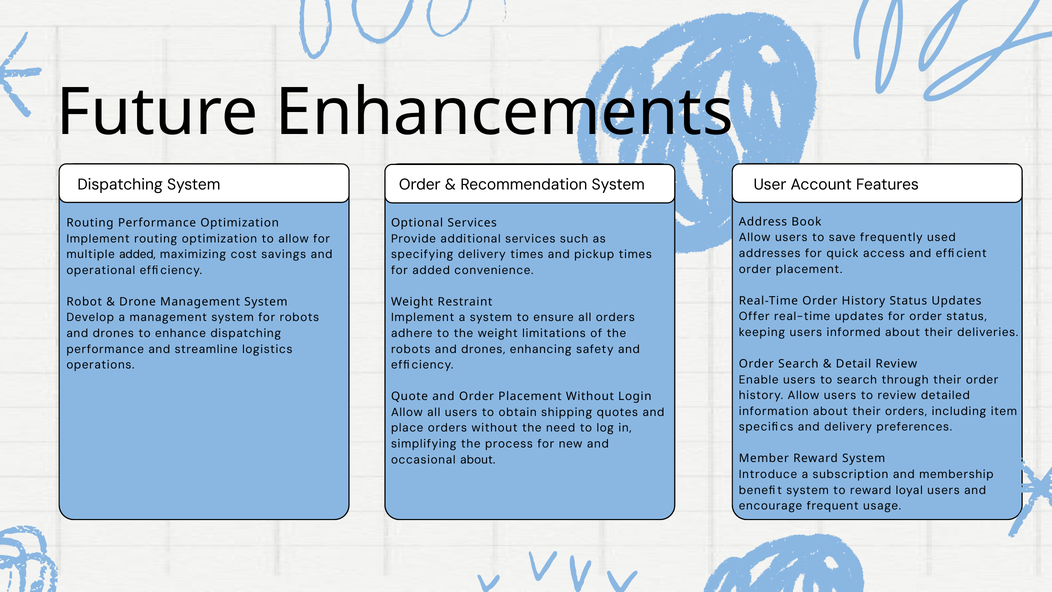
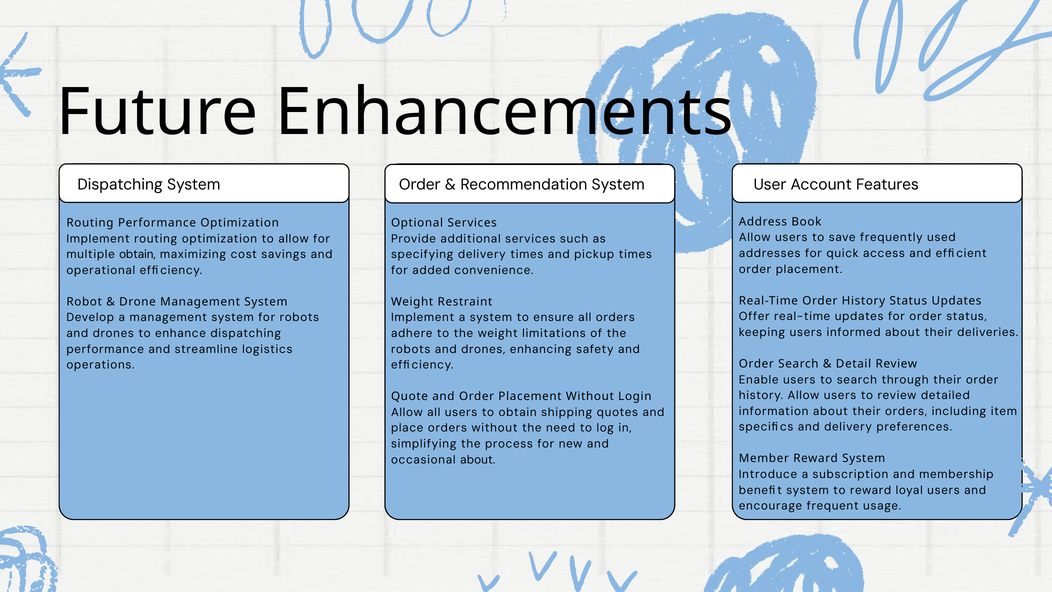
multiple added: added -> obtain
